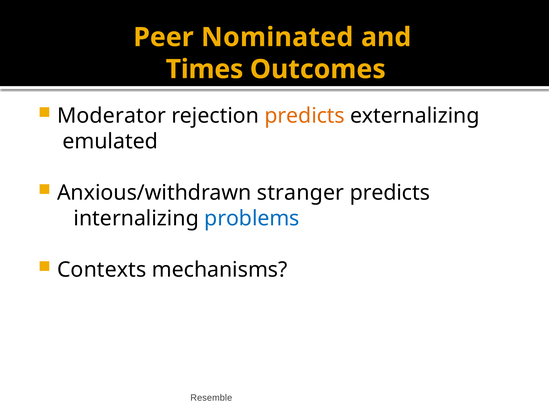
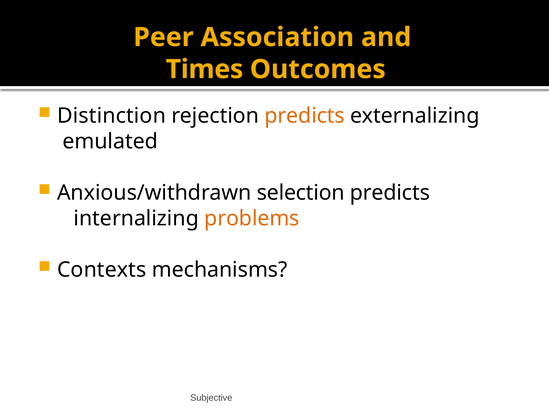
Nominated: Nominated -> Association
Moderator: Moderator -> Distinction
stranger: stranger -> selection
problems colour: blue -> orange
Resemble: Resemble -> Subjective
